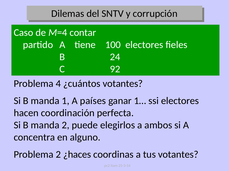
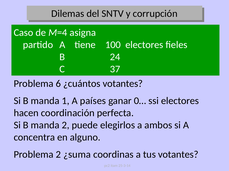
contar: contar -> asigna
92: 92 -> 37
4: 4 -> 6
1…: 1… -> 0…
¿haces: ¿haces -> ¿suma
